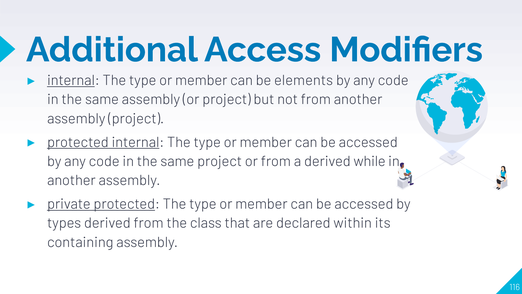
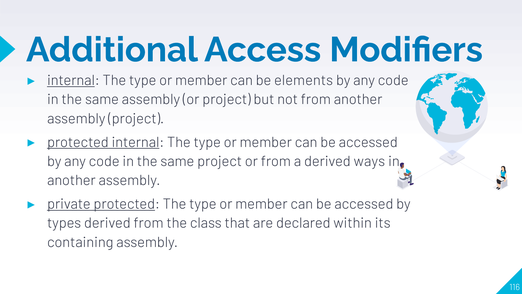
while: while -> ways
